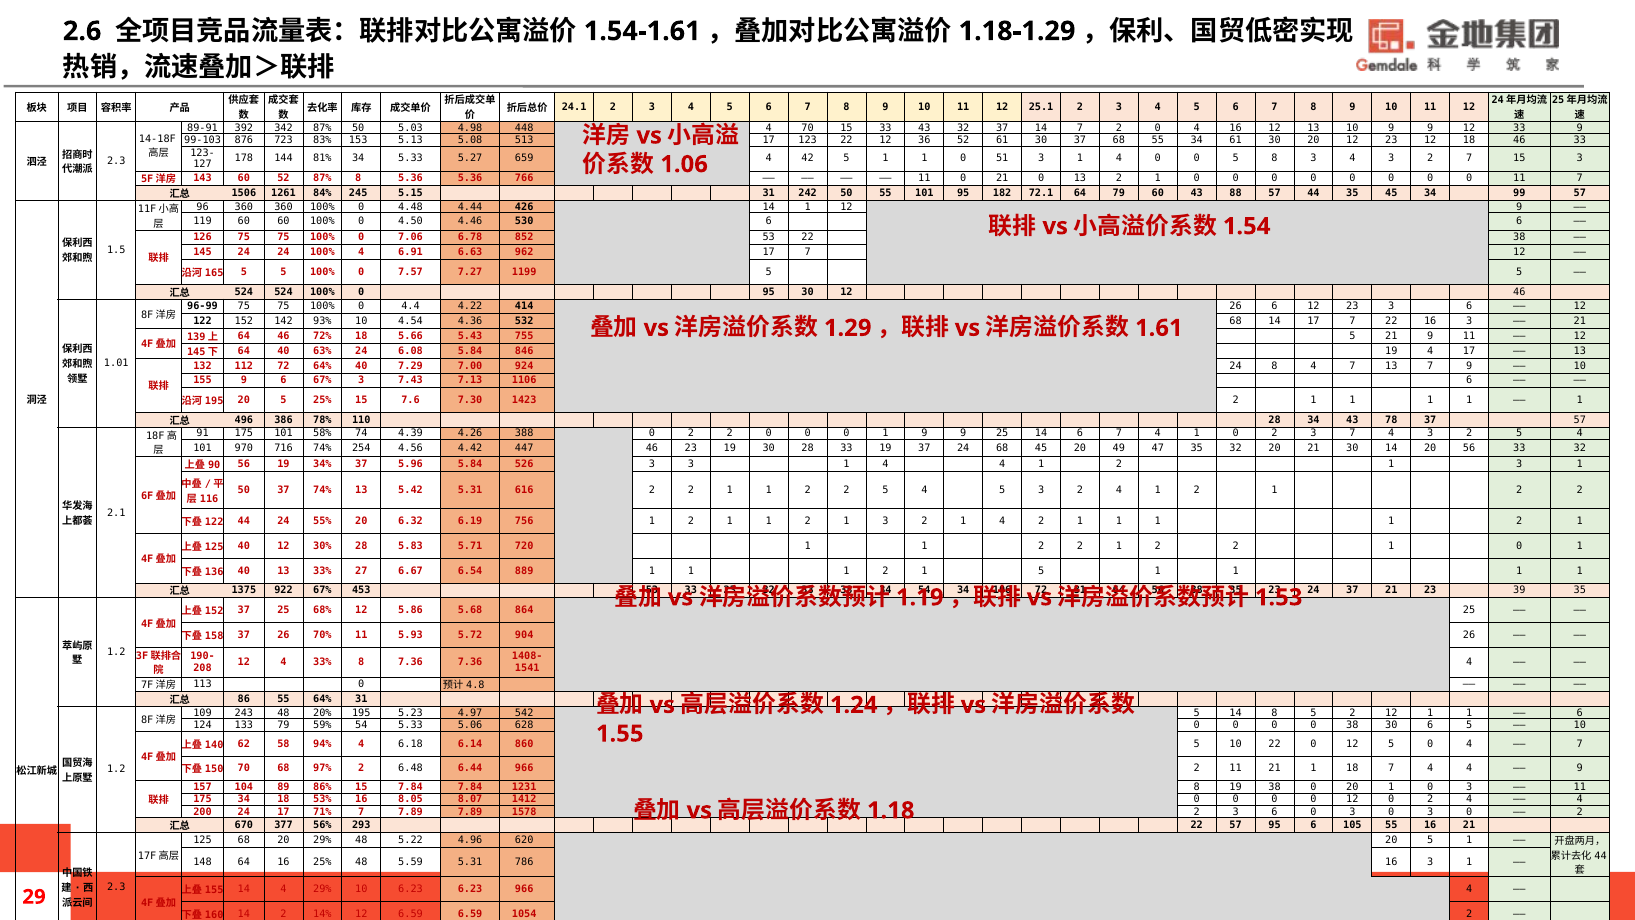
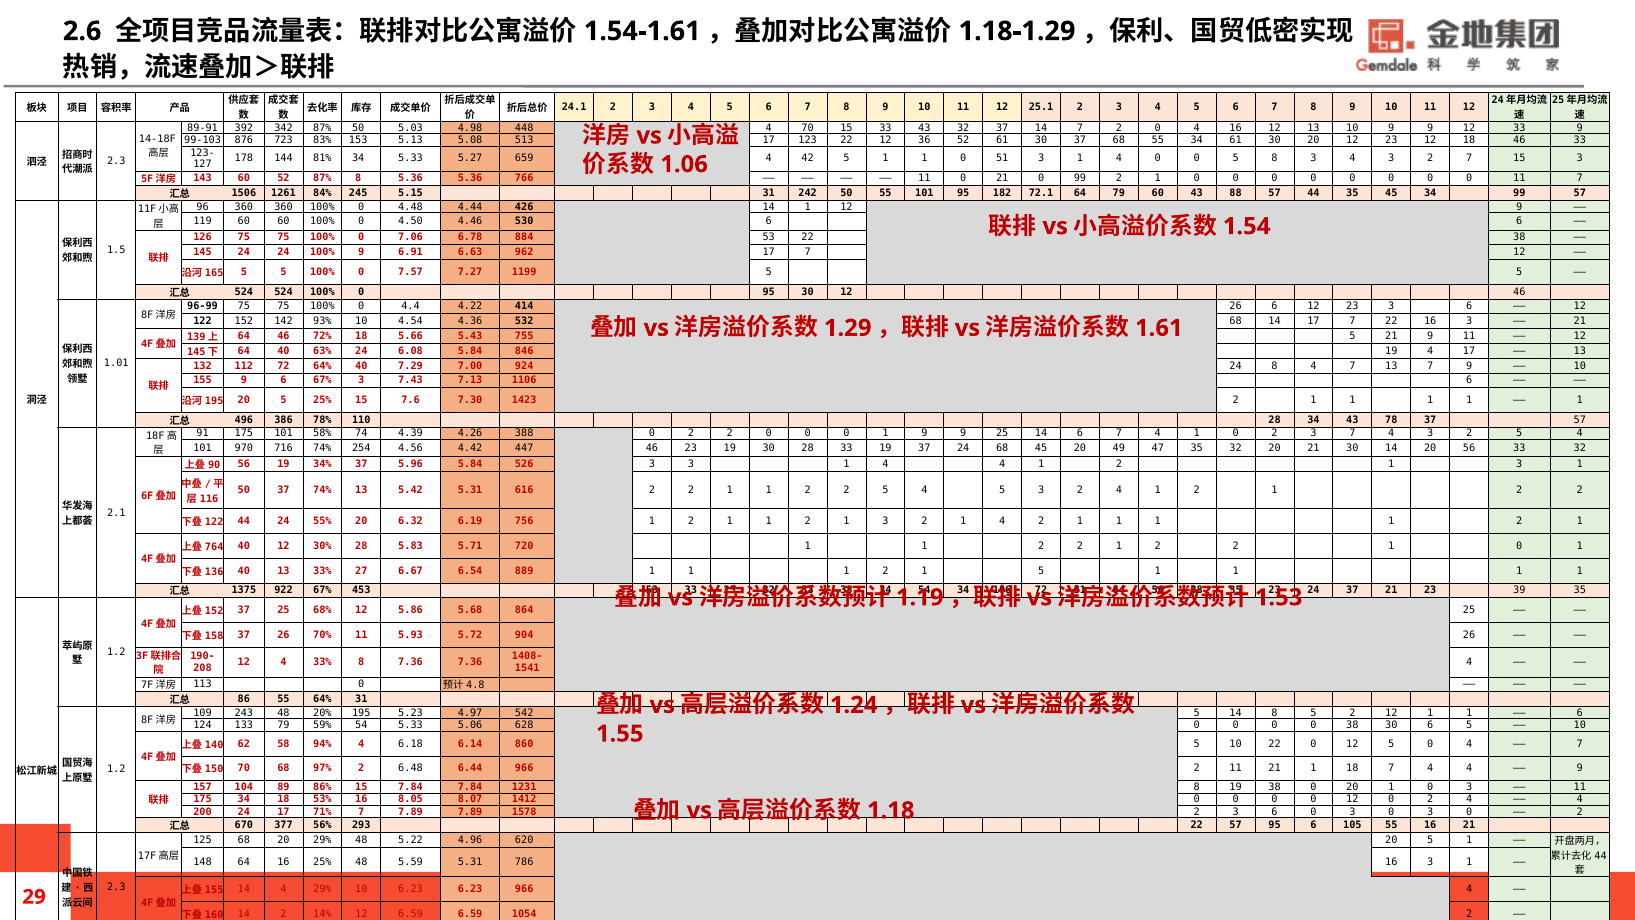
0 13: 13 -> 99
852: 852 -> 884
100% 4: 4 -> 9
125 at (214, 547): 125 -> 764
